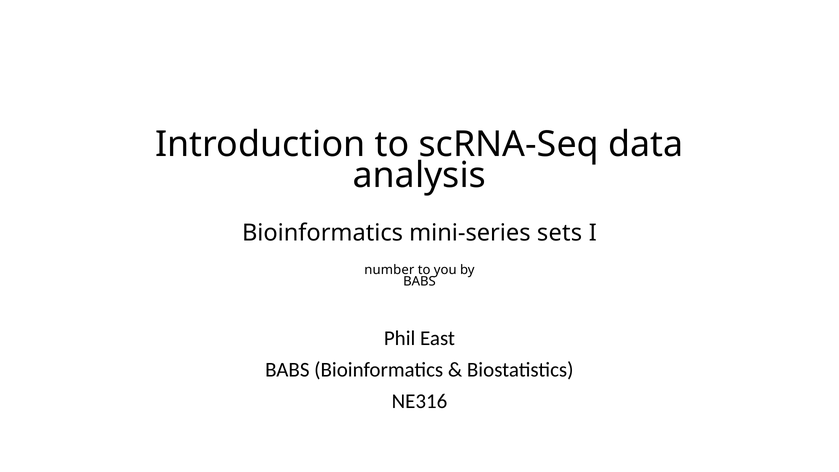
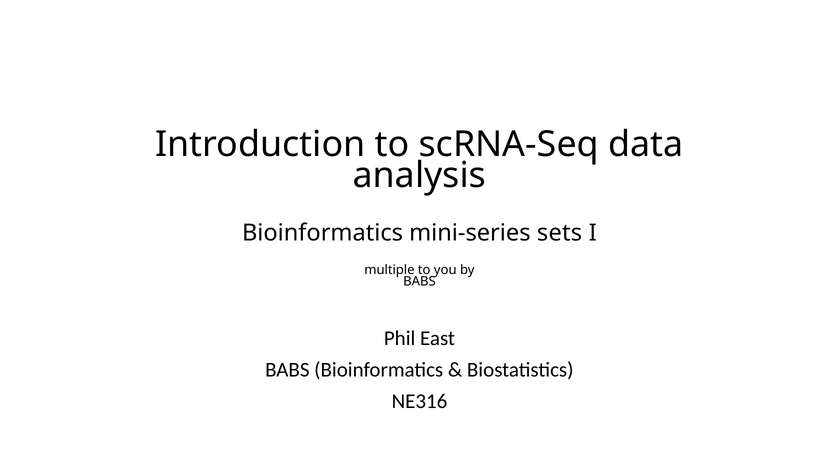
number: number -> multiple
